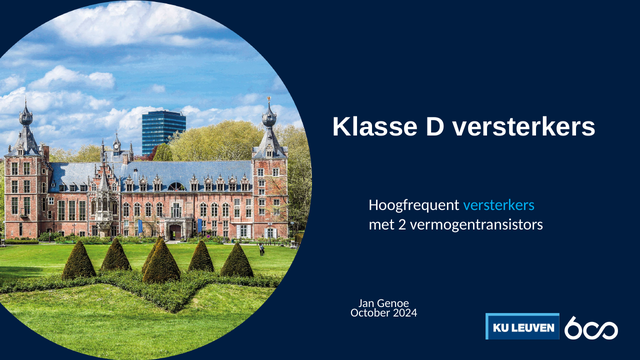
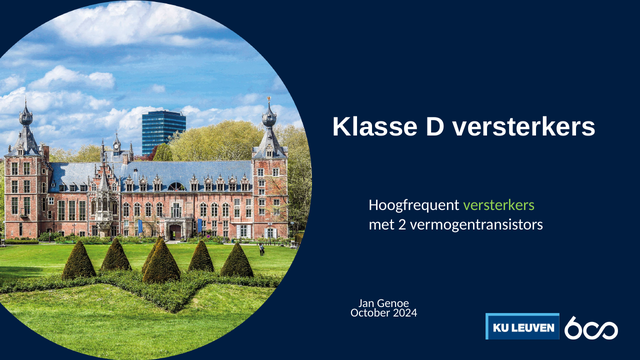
versterkers at (499, 205) colour: light blue -> light green
